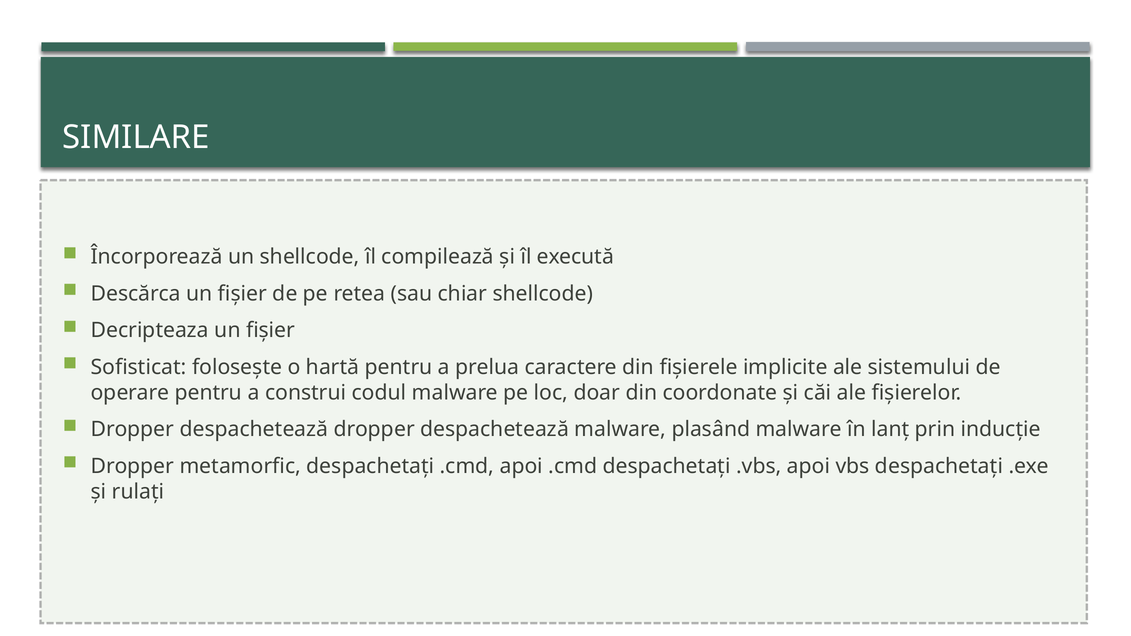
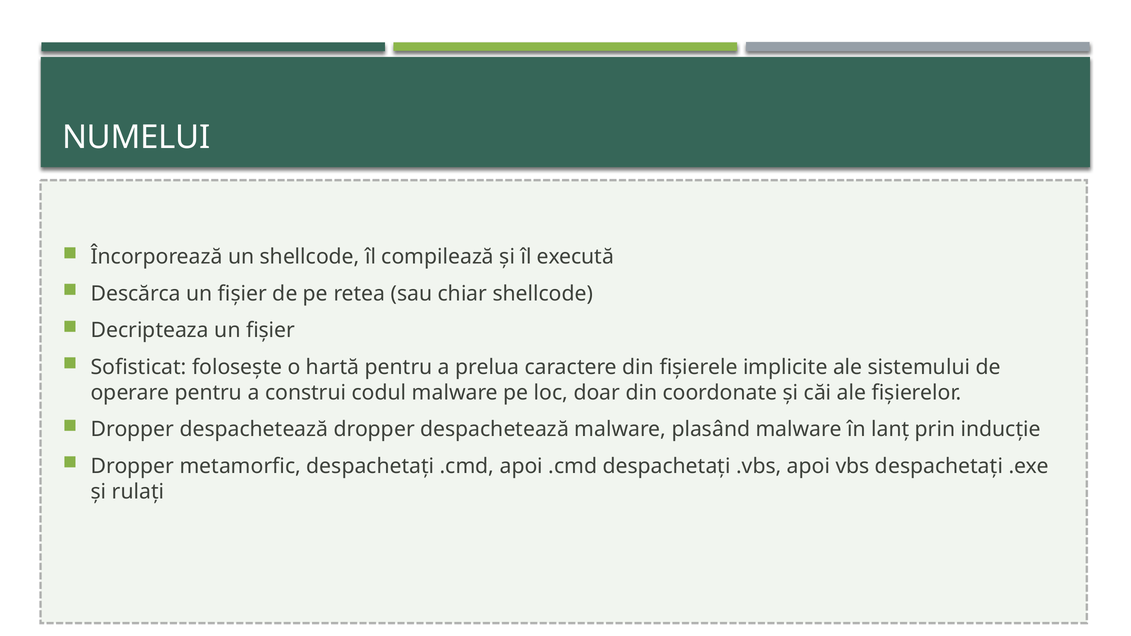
SIMILARE: SIMILARE -> NUMELUI
